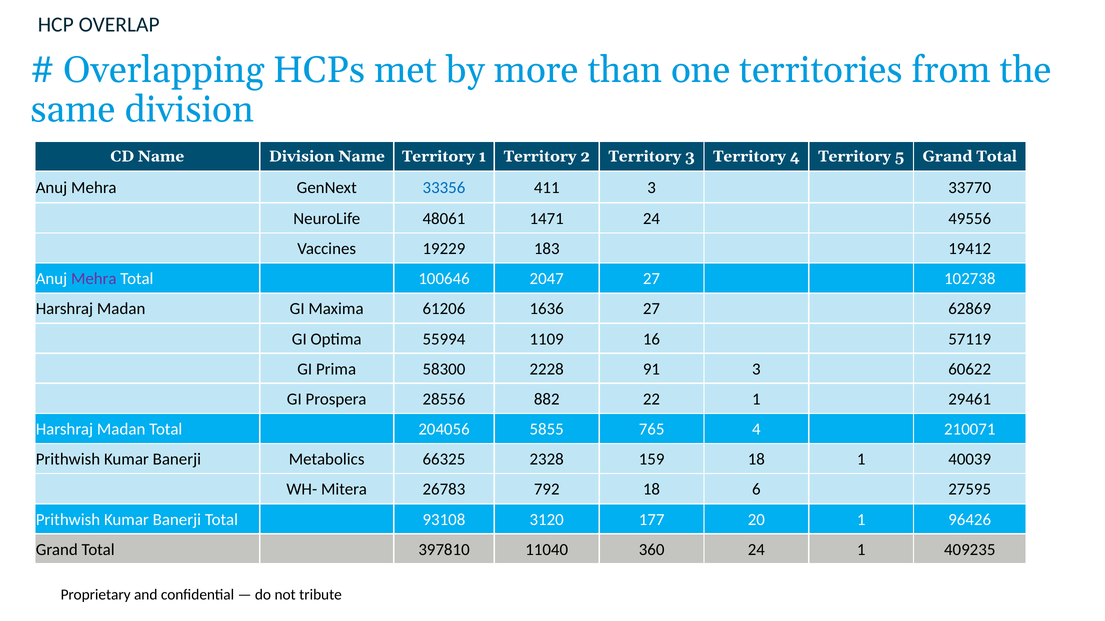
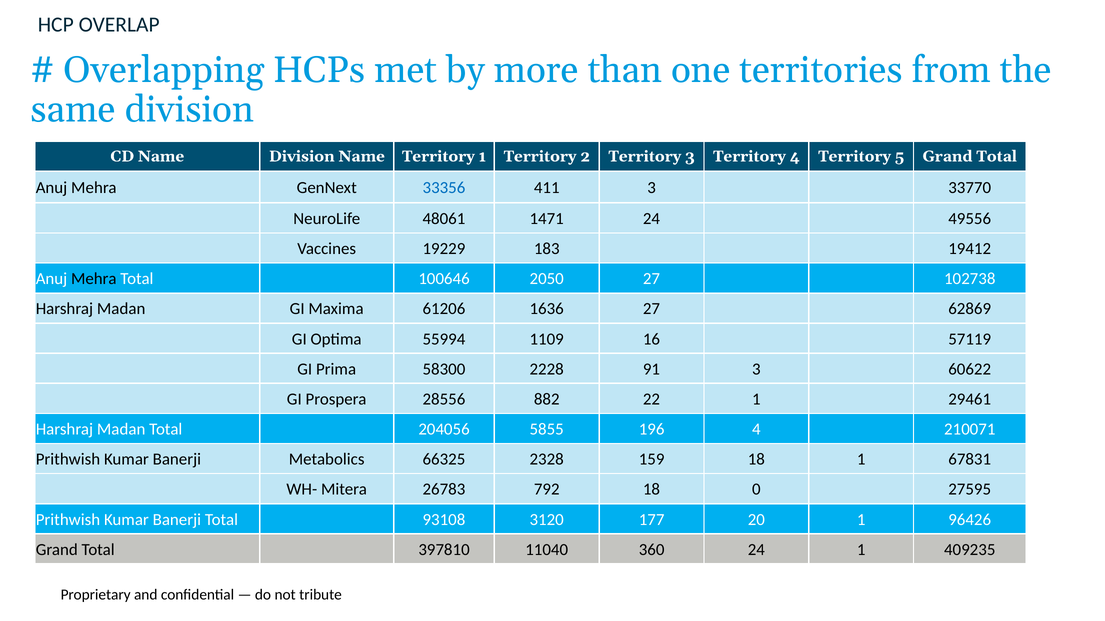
Mehra at (94, 279) colour: purple -> black
2047: 2047 -> 2050
765: 765 -> 196
40039: 40039 -> 67831
6: 6 -> 0
